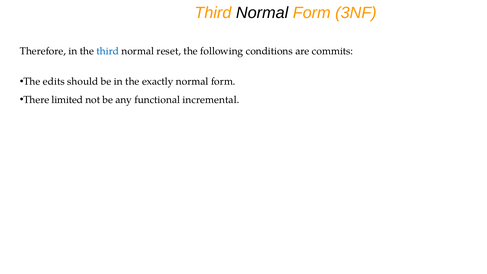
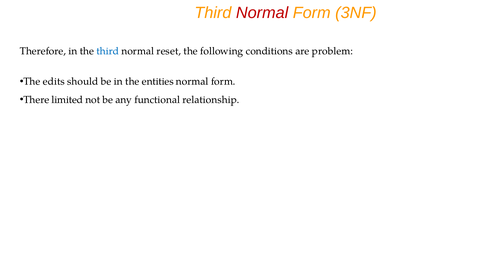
Normal at (262, 13) colour: black -> red
commits: commits -> problem
exactly: exactly -> entities
incremental: incremental -> relationship
